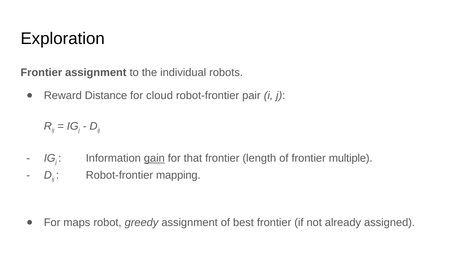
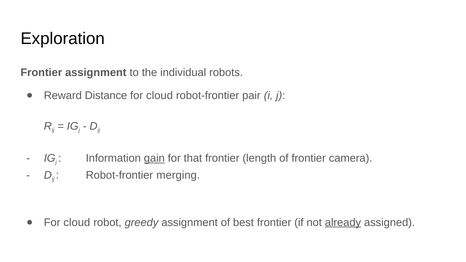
multiple: multiple -> camera
mapping: mapping -> merging
maps at (77, 222): maps -> cloud
already underline: none -> present
